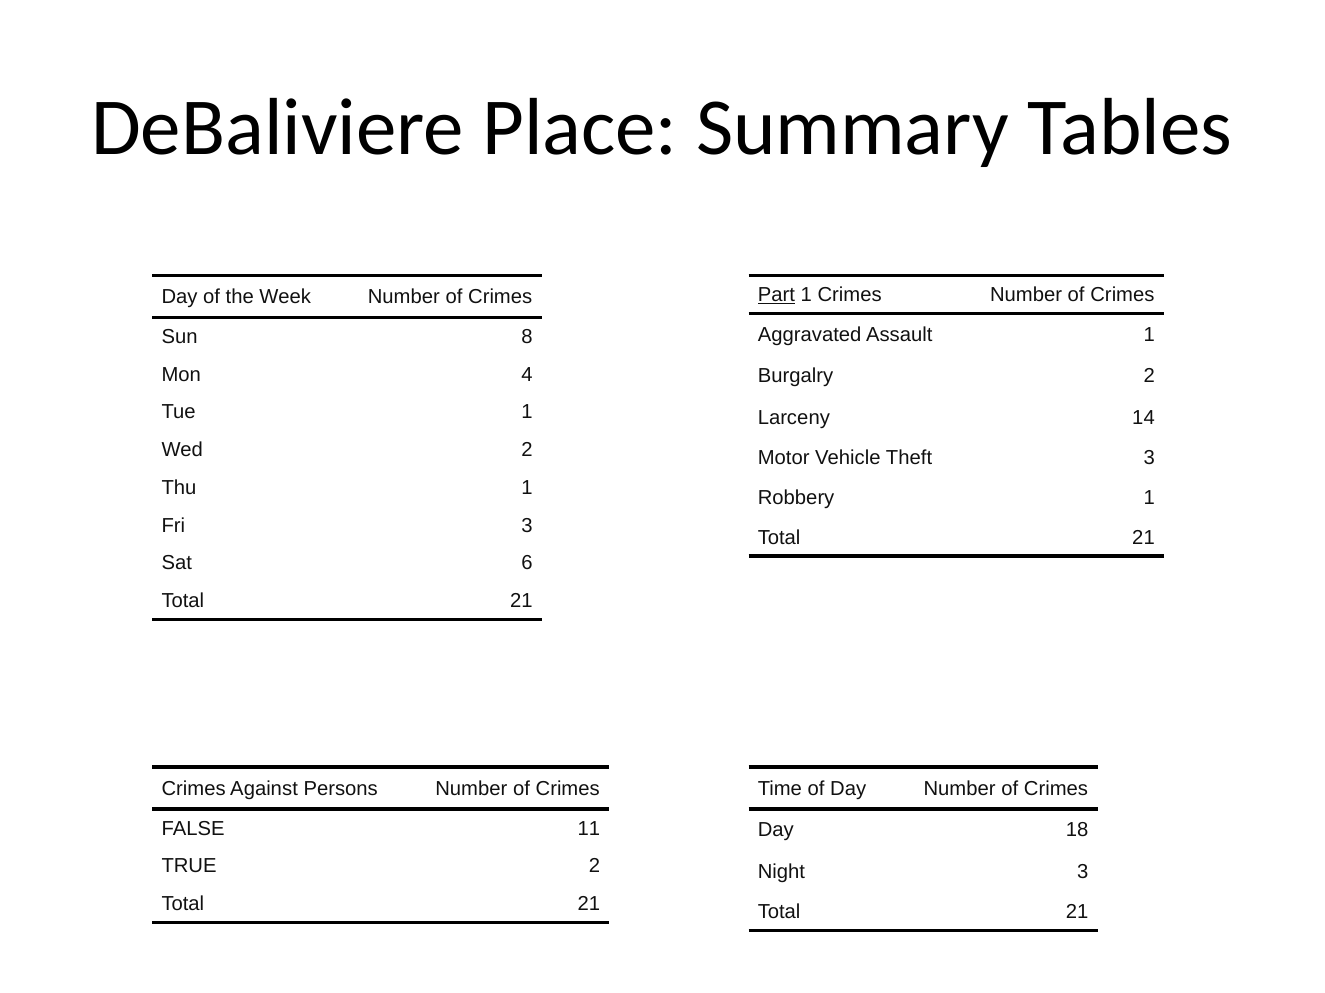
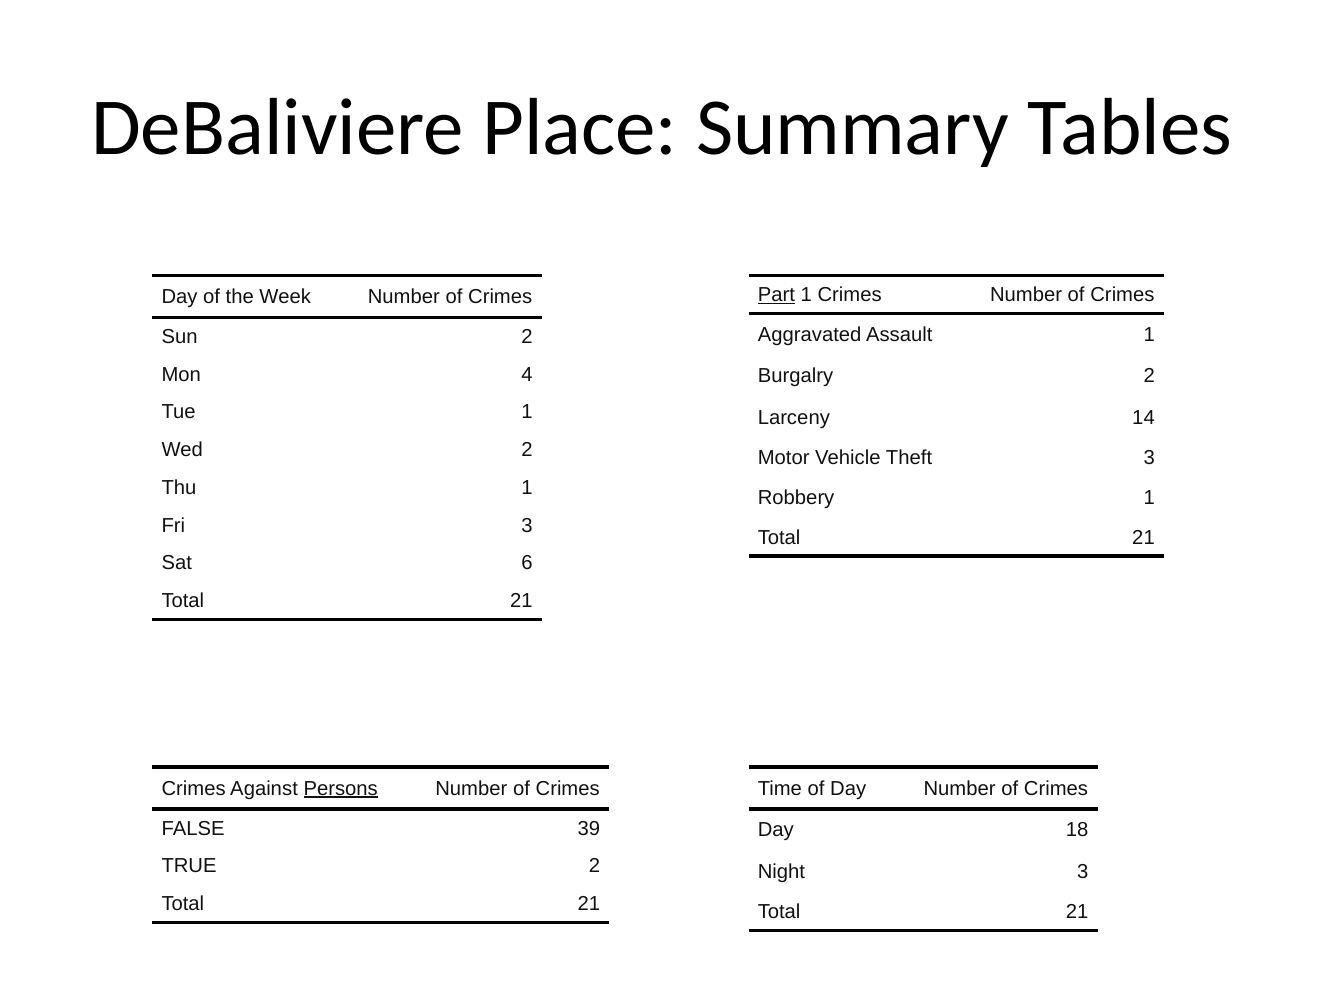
Sun 8: 8 -> 2
Persons underline: none -> present
11: 11 -> 39
